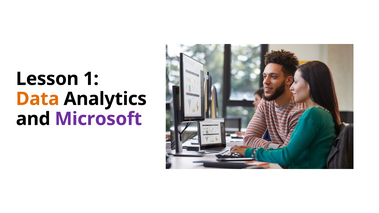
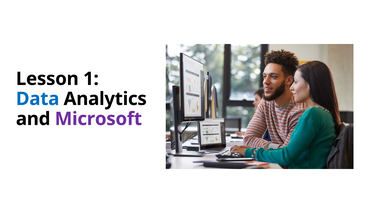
Data colour: orange -> blue
